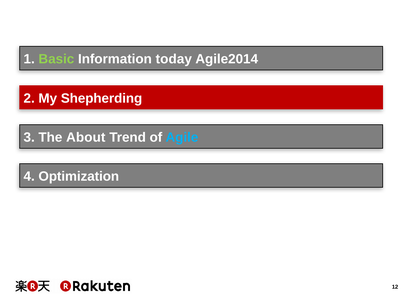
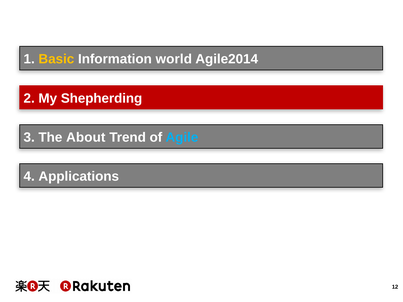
Basic colour: light green -> yellow
today: today -> world
Optimization: Optimization -> Applications
